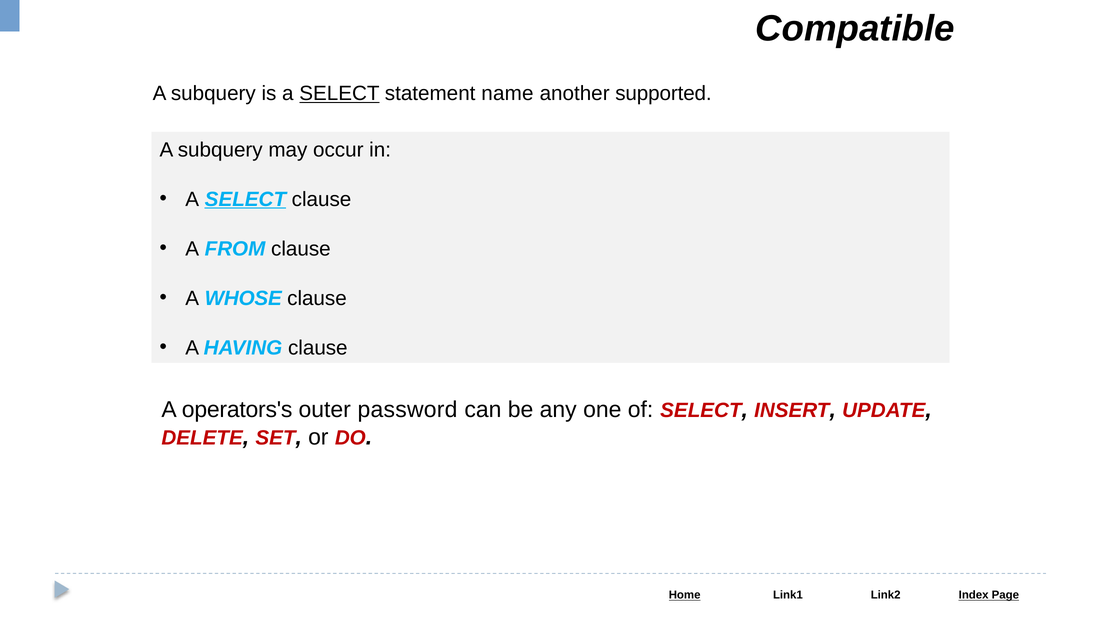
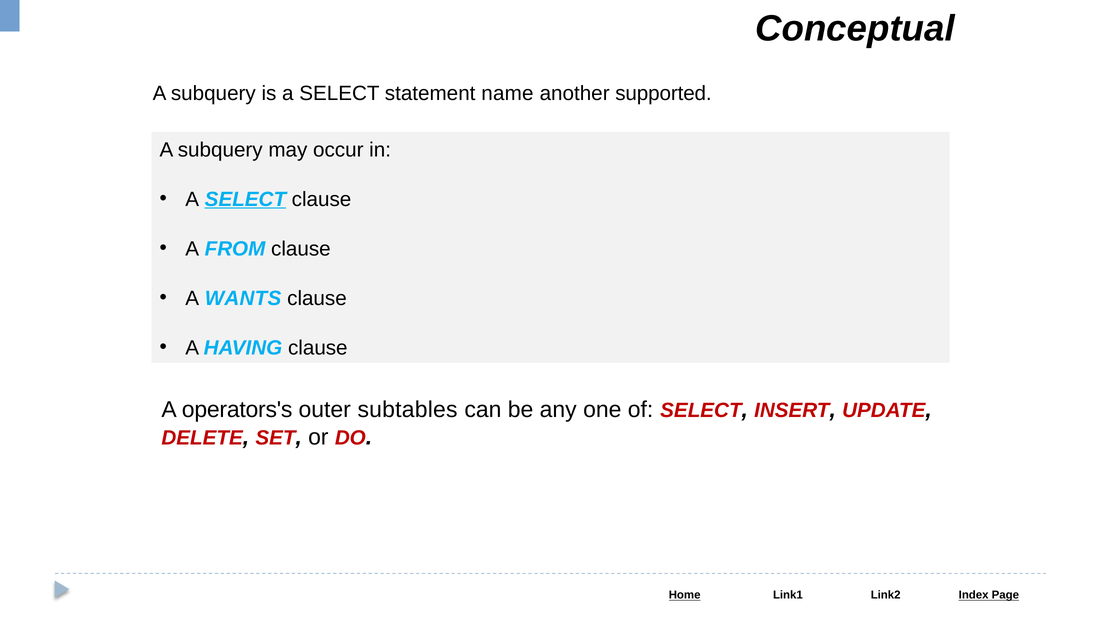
Compatible: Compatible -> Conceptual
SELECT at (339, 94) underline: present -> none
WHOSE: WHOSE -> WANTS
password: password -> subtables
